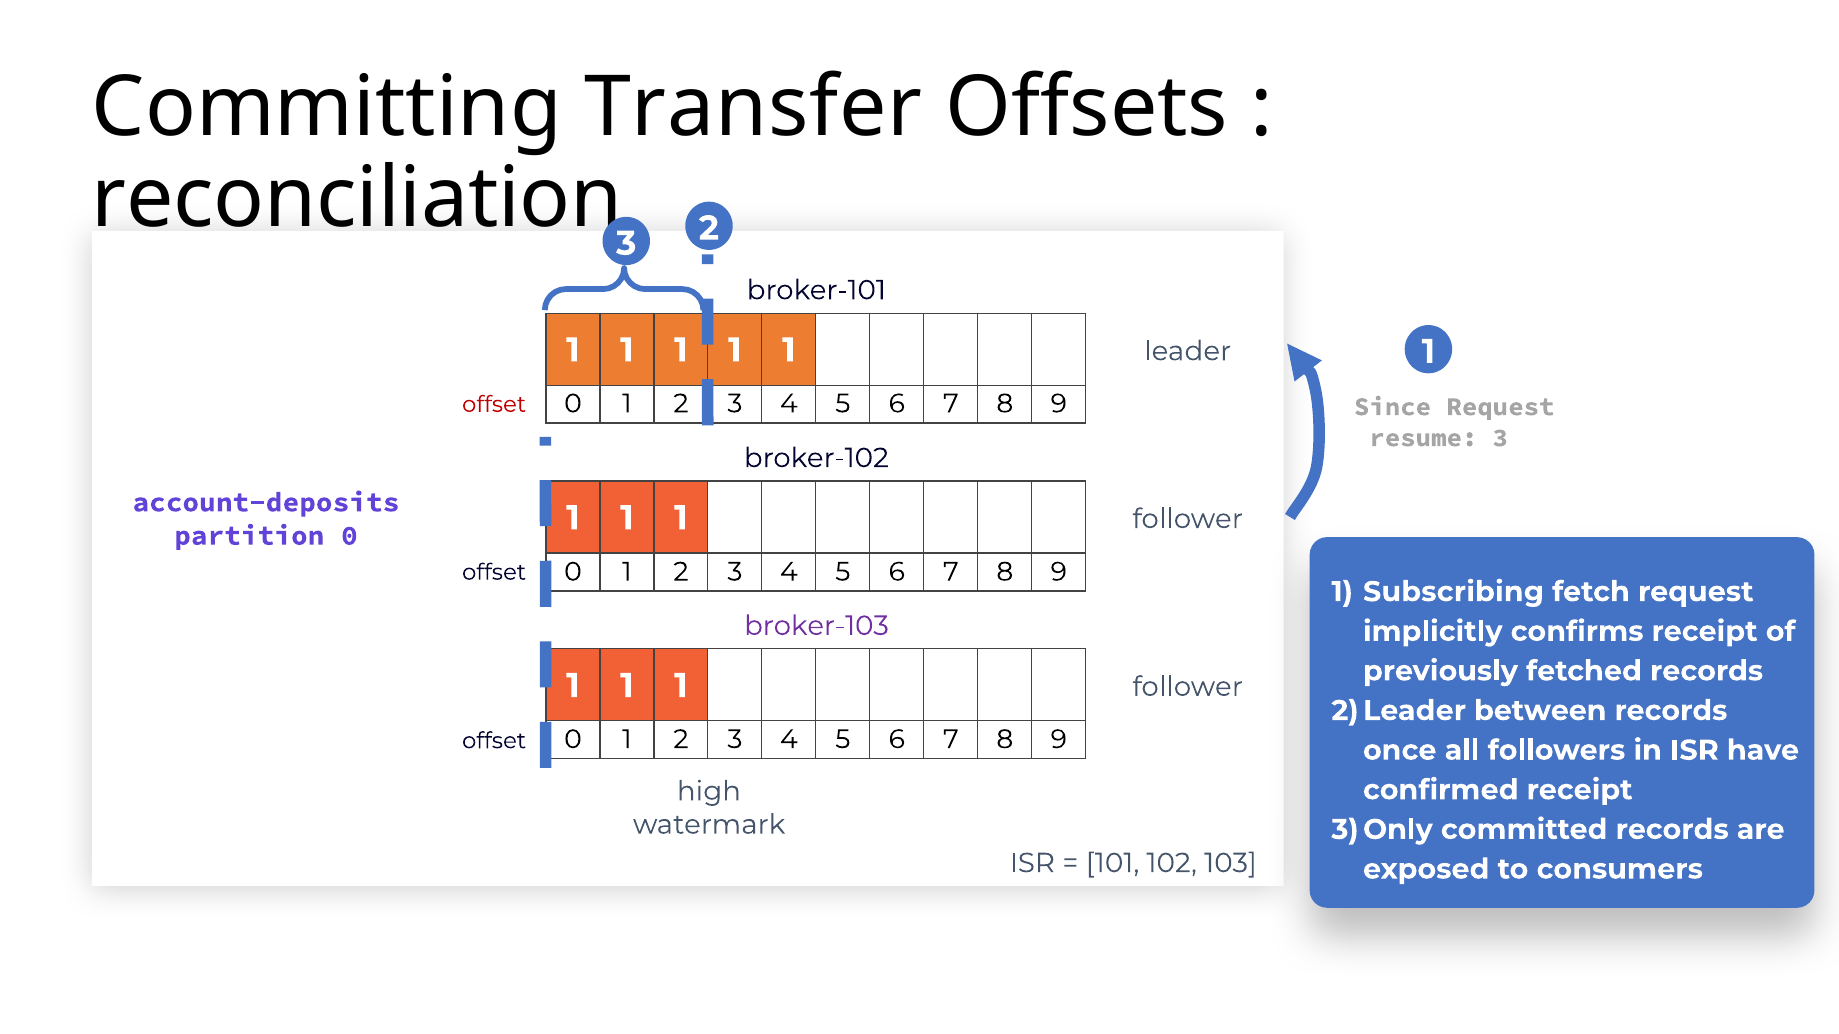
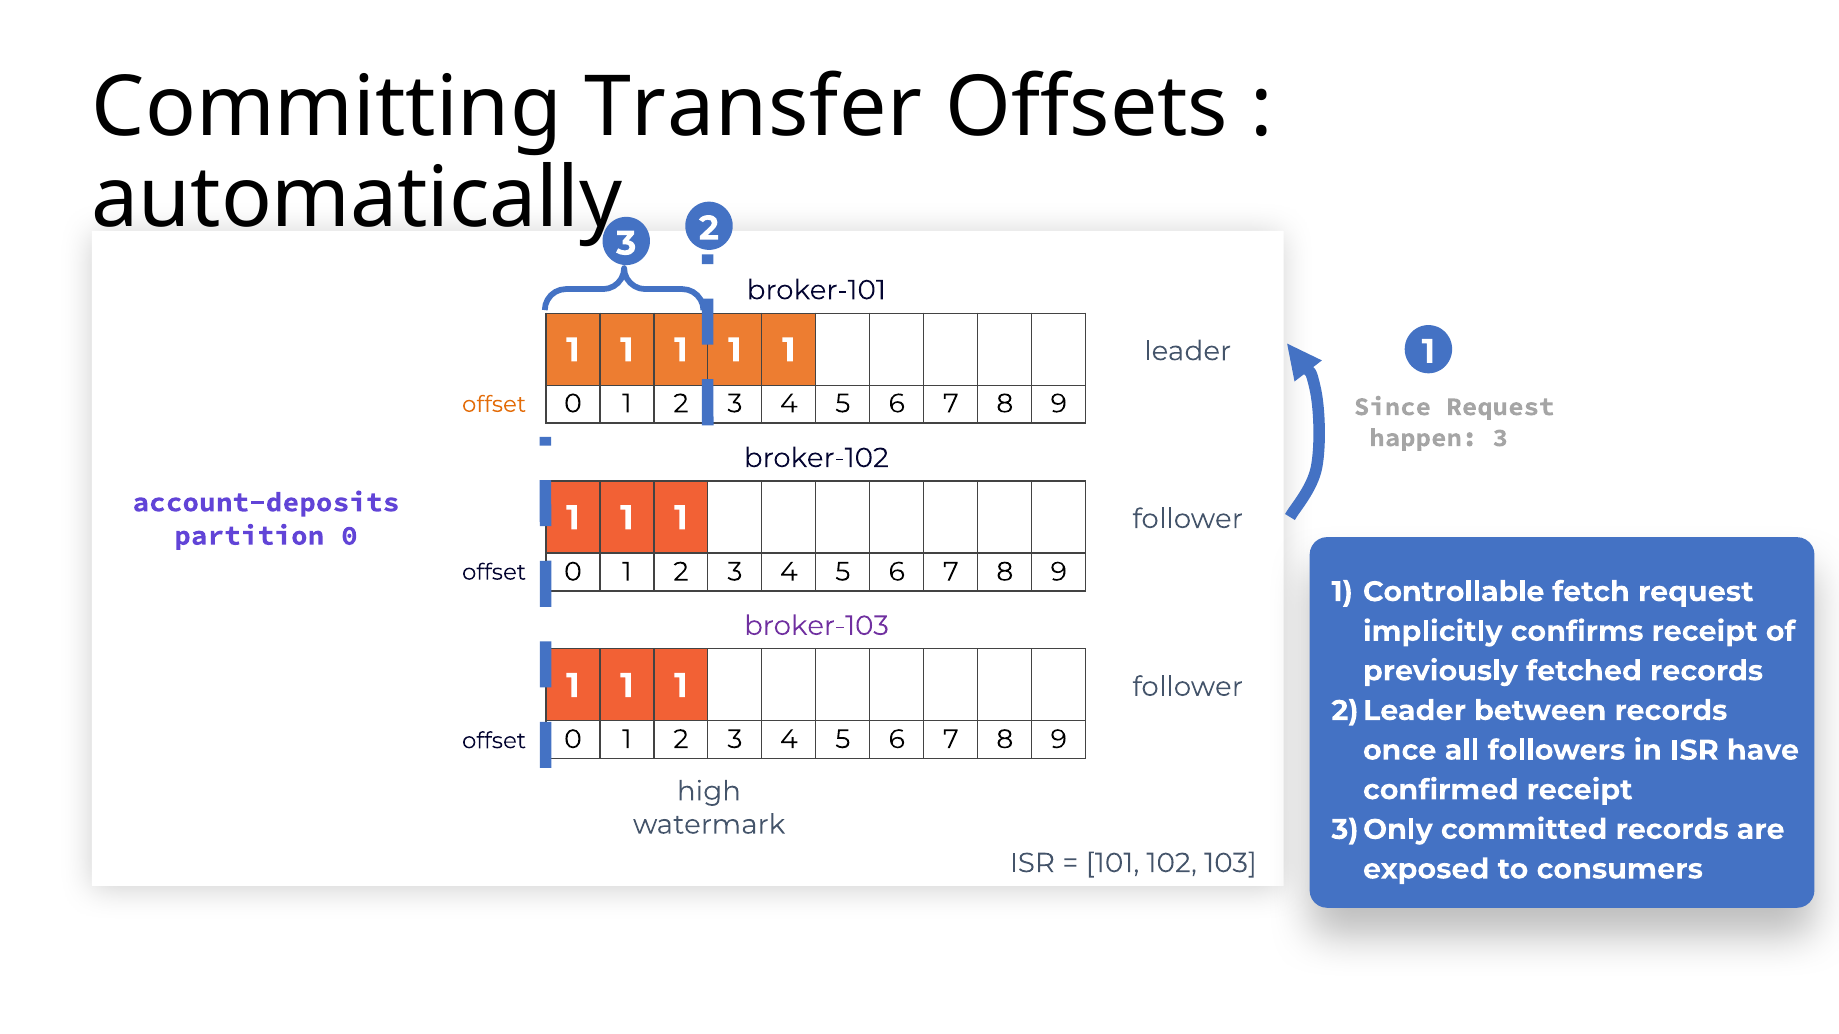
reconciliation: reconciliation -> automatically
offset at (494, 405) colour: red -> orange
resume: resume -> happen
Subscribing: Subscribing -> Controllable
